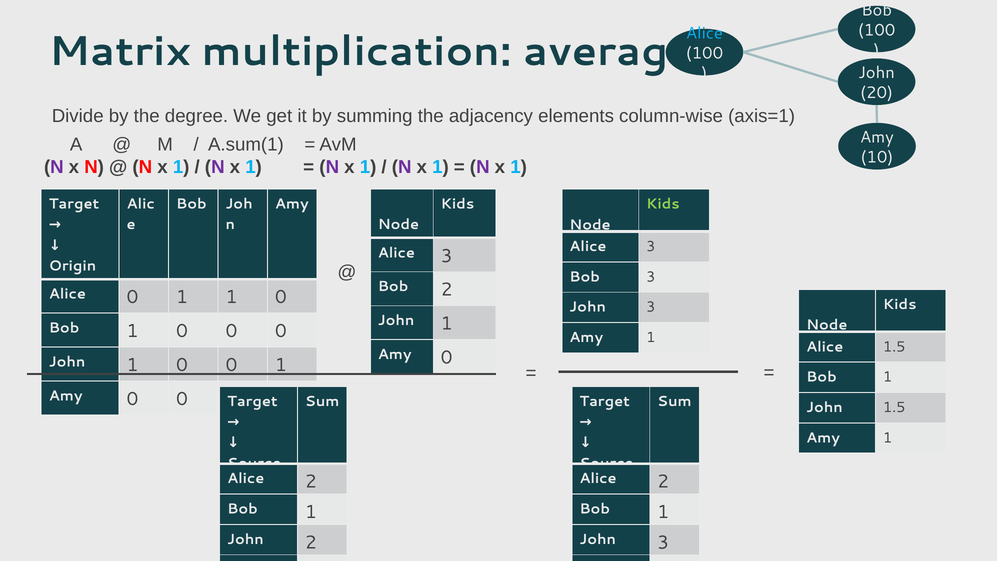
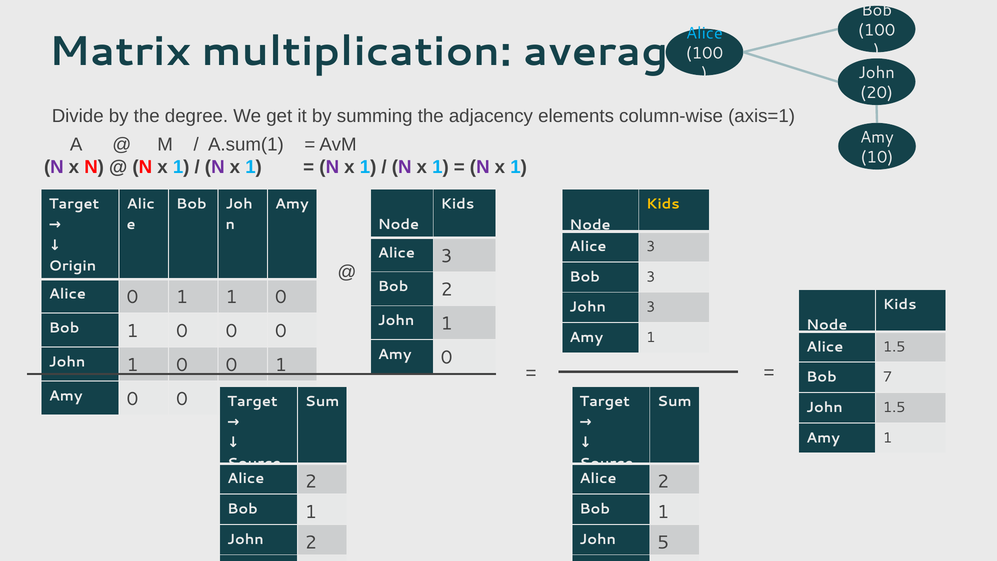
Kids at (663, 204) colour: light green -> yellow
1 at (888, 377): 1 -> 7
3 at (663, 542): 3 -> 5
